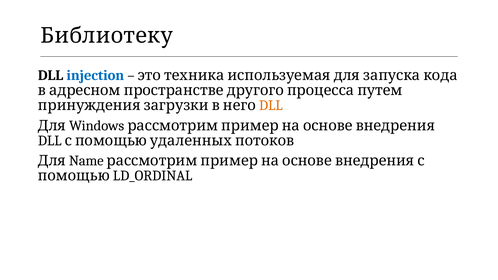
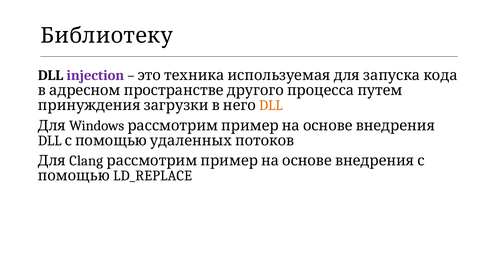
injection colour: blue -> purple
Name: Name -> Clang
LD_ORDINAL: LD_ORDINAL -> LD_REPLACE
